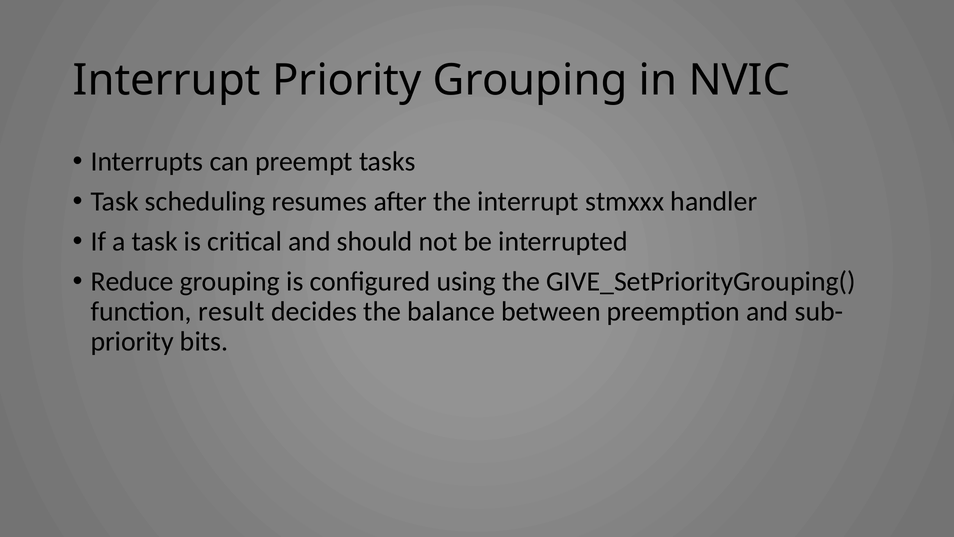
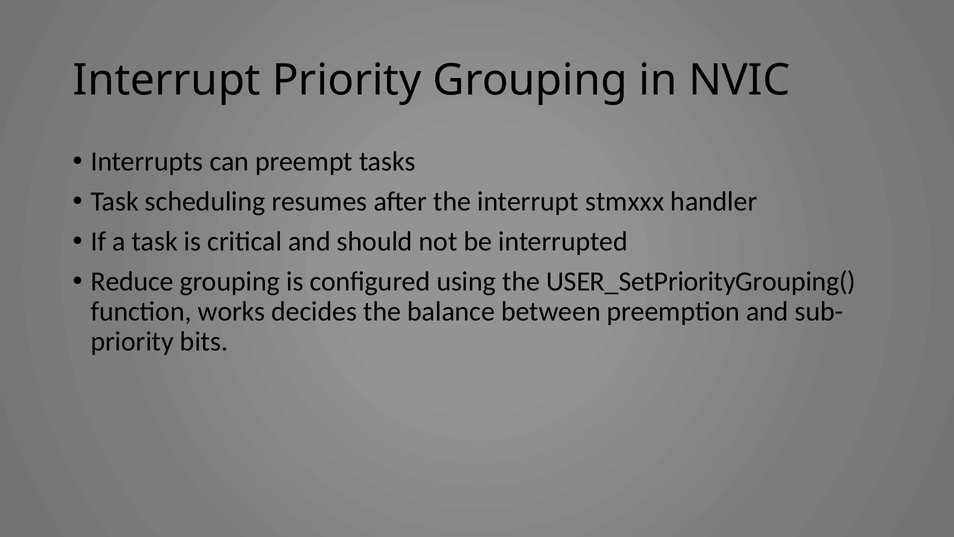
GIVE_SetPriorityGrouping(: GIVE_SetPriorityGrouping( -> USER_SetPriorityGrouping(
result: result -> works
